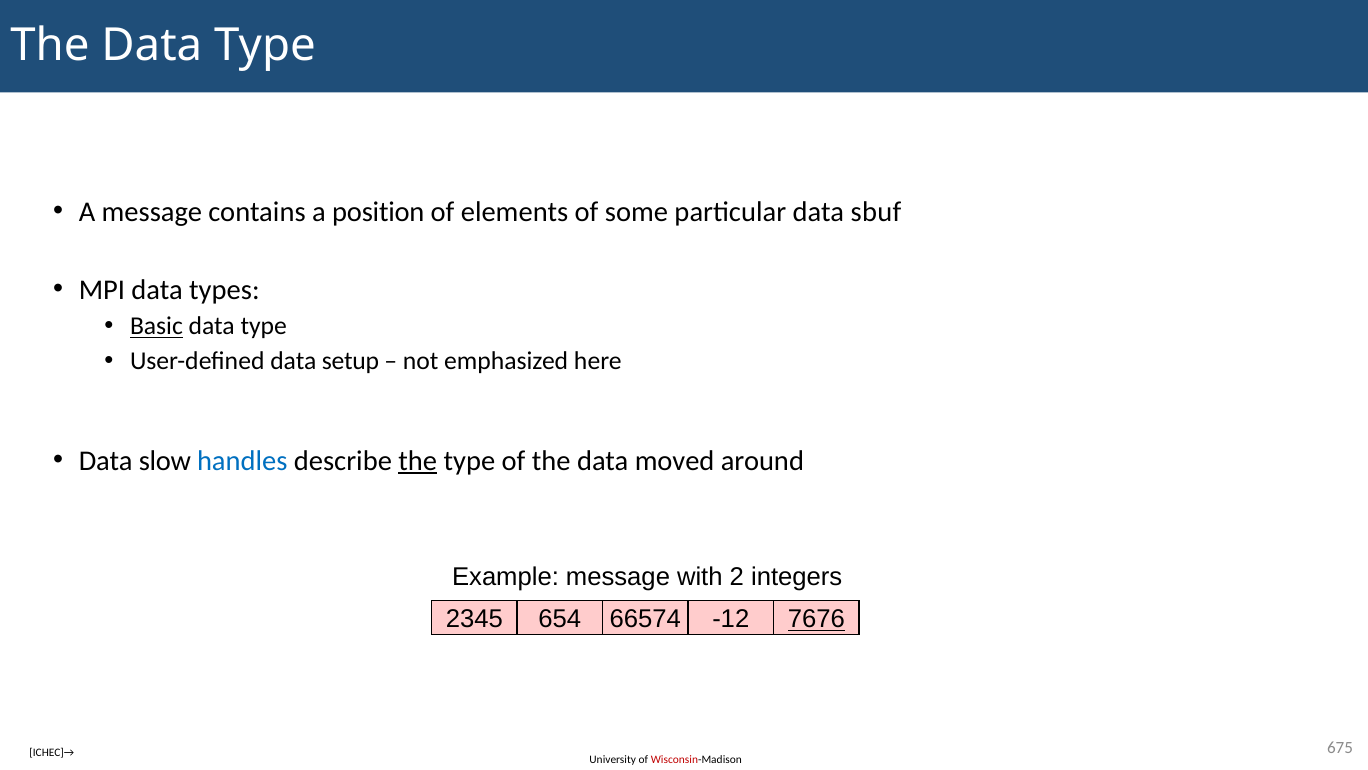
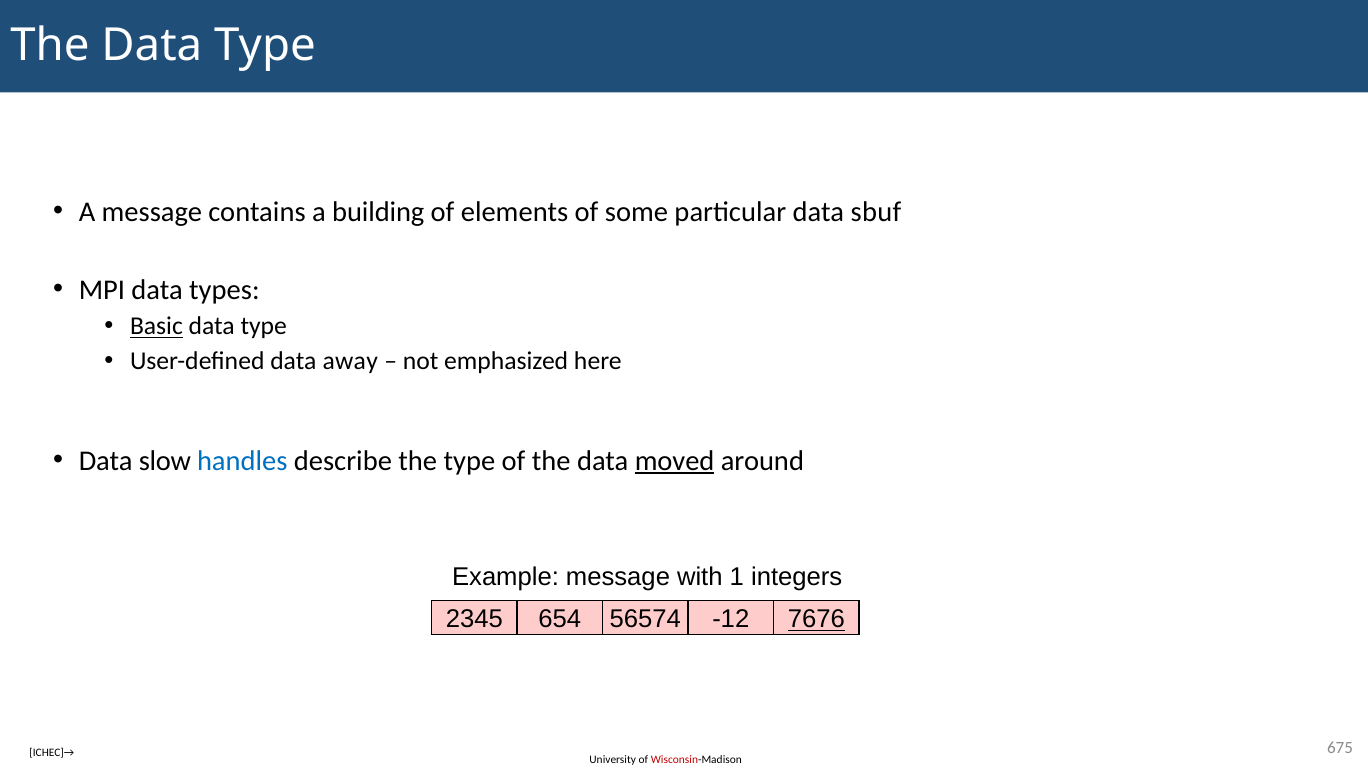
position: position -> building
setup: setup -> away
the at (418, 460) underline: present -> none
moved underline: none -> present
2: 2 -> 1
66574: 66574 -> 56574
